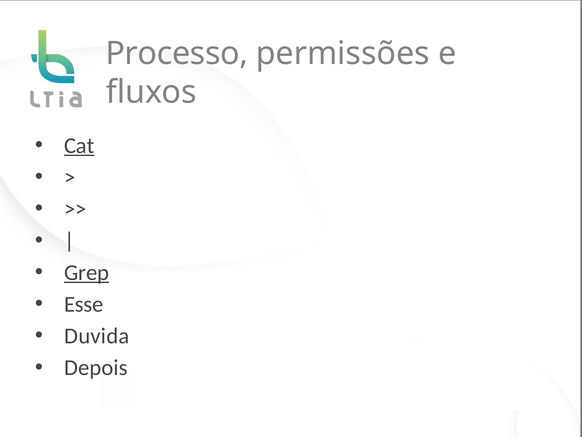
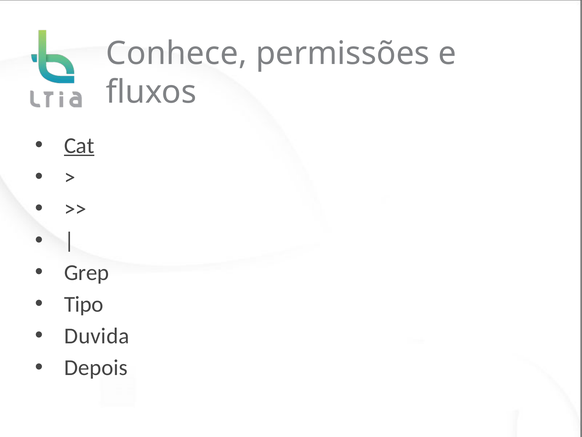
Processo: Processo -> Conhece
Grep underline: present -> none
Esse: Esse -> Tipo
